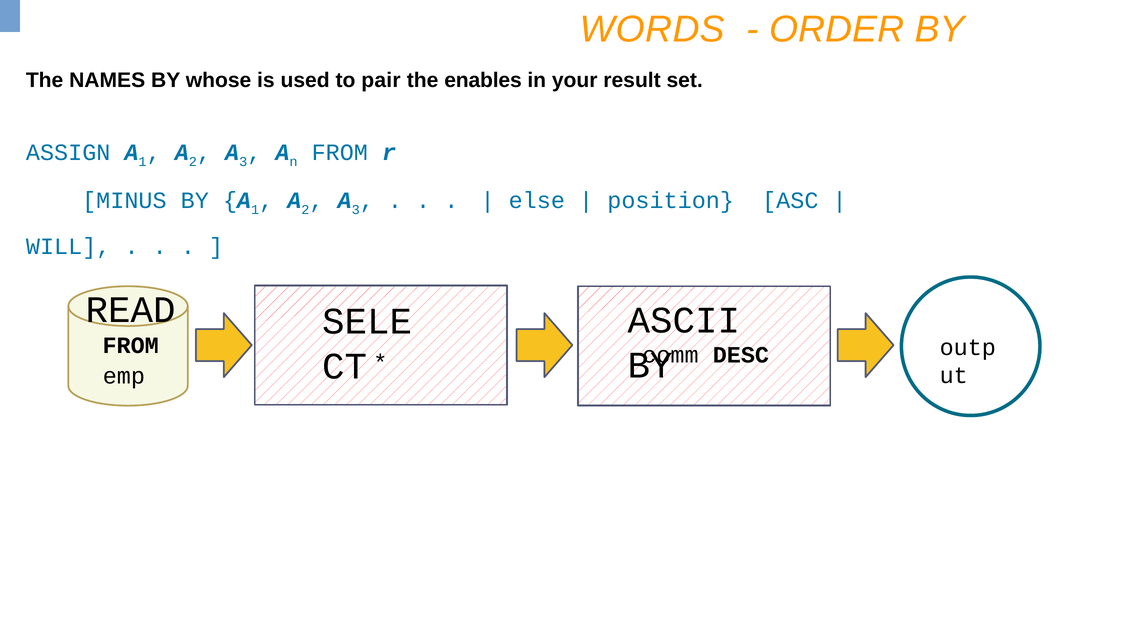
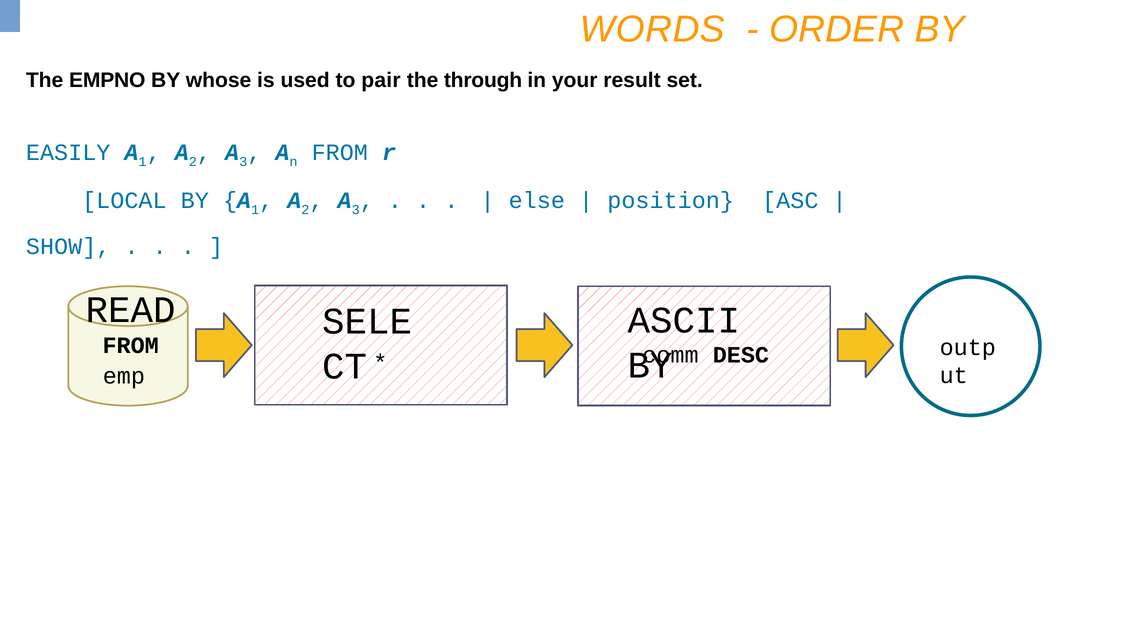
NAMES: NAMES -> EMPNO
enables: enables -> through
ASSIGN: ASSIGN -> EASILY
MINUS: MINUS -> LOCAL
WILL: WILL -> SHOW
